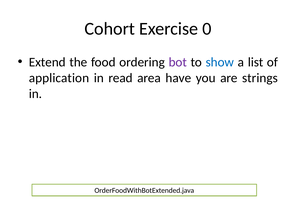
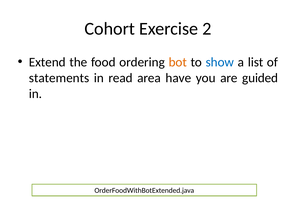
0: 0 -> 2
bot colour: purple -> orange
application: application -> statements
strings: strings -> guided
